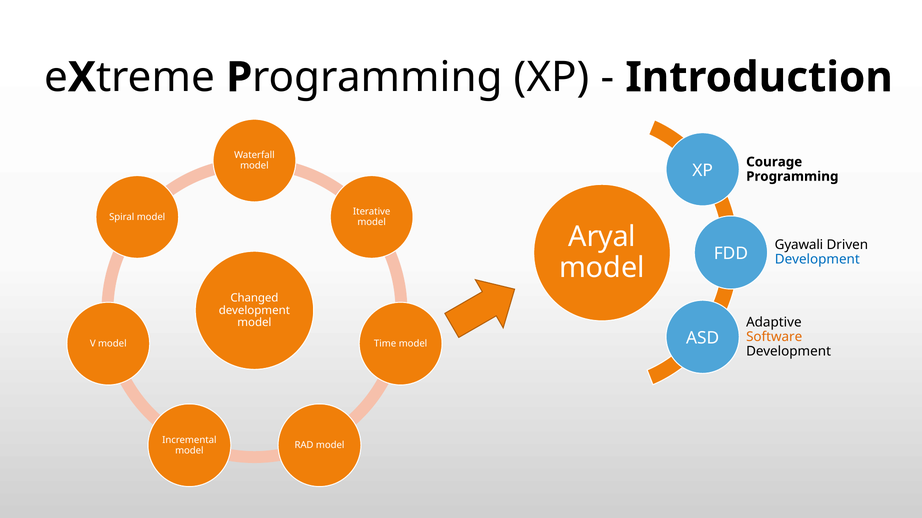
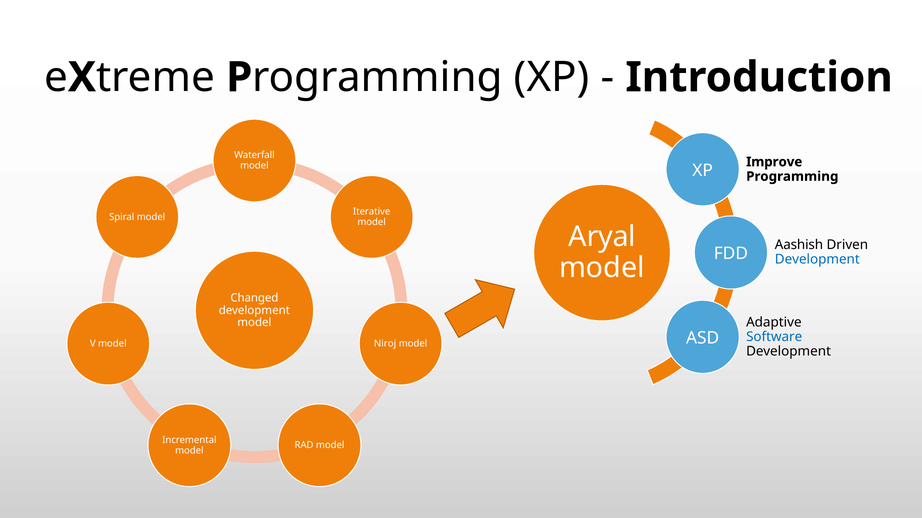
Courage: Courage -> Improve
Gyawali: Gyawali -> Aashish
Software colour: orange -> blue
Time: Time -> Niroj
